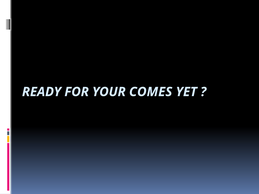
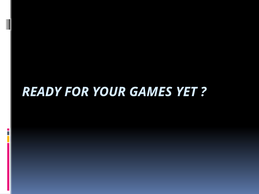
COMES: COMES -> GAMES
